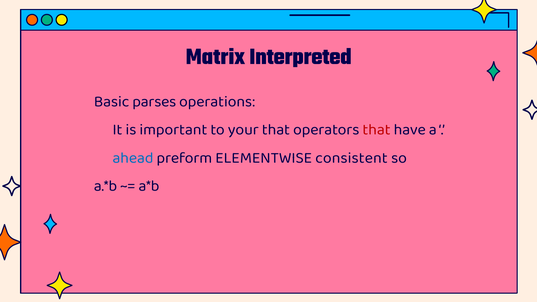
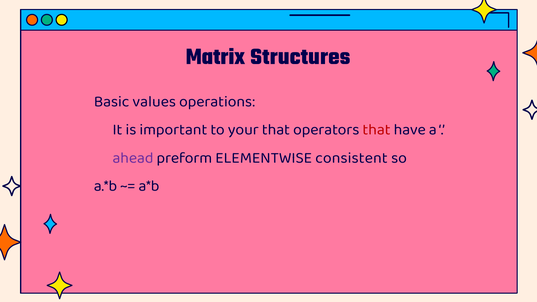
Interpreted: Interpreted -> Structures
parses: parses -> values
ahead colour: blue -> purple
